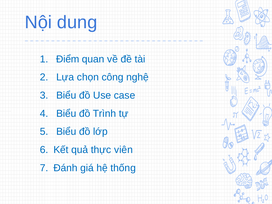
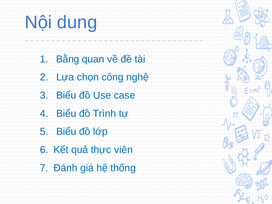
Điểm: Điểm -> Bằng
